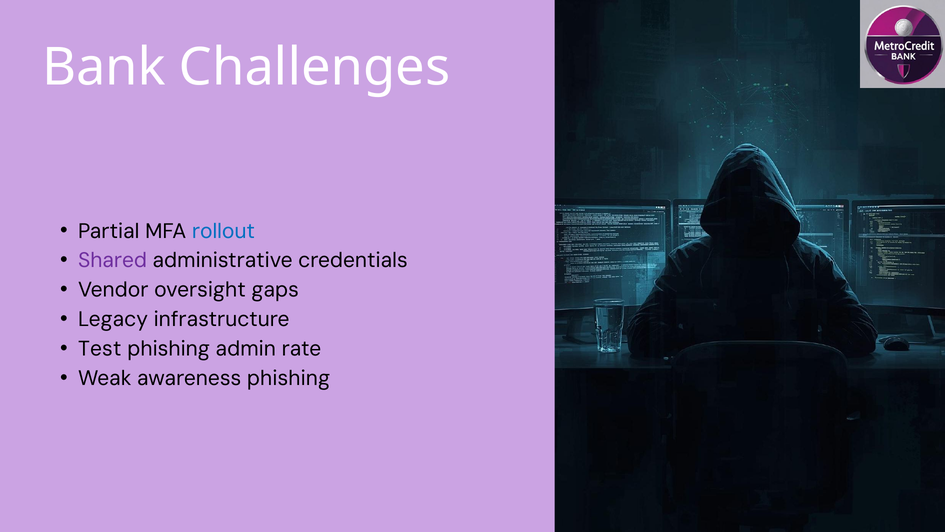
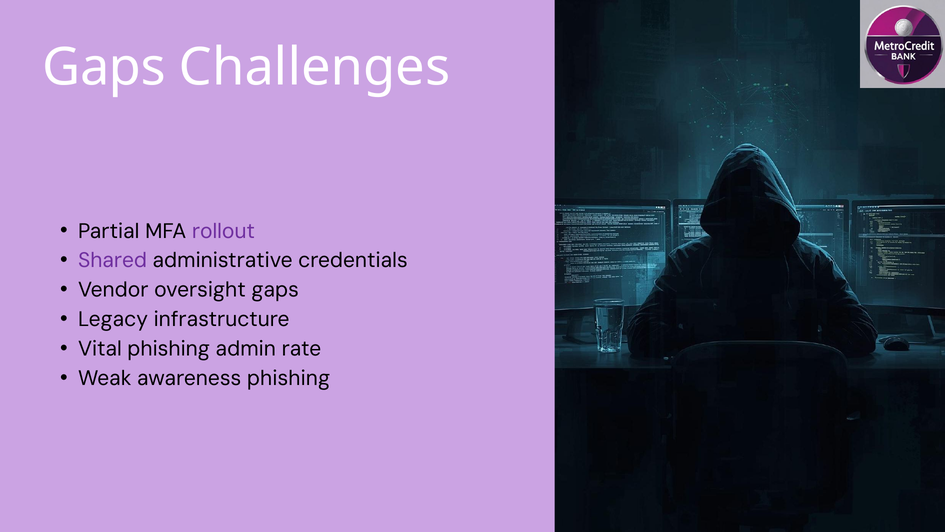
Bank at (104, 67): Bank -> Gaps
rollout colour: blue -> purple
Test: Test -> Vital
